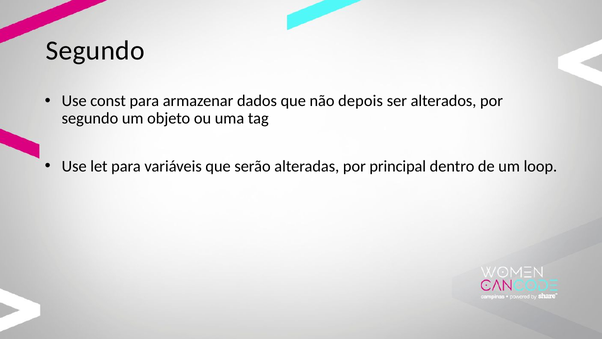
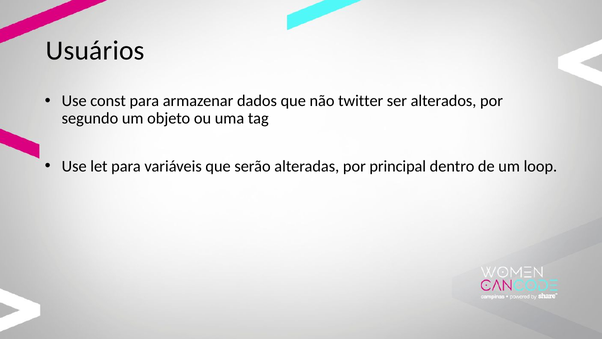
Segundo at (95, 51): Segundo -> Usuários
depois: depois -> twitter
